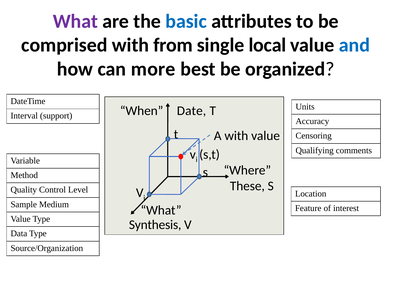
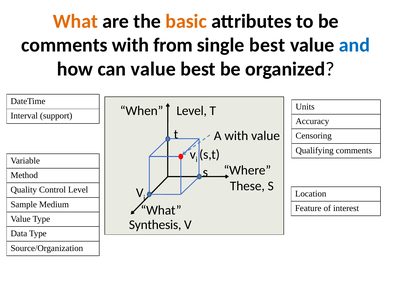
What at (75, 21) colour: purple -> orange
basic colour: blue -> orange
comprised at (64, 45): comprised -> comments
single local: local -> best
can more: more -> value
Date at (192, 111): Date -> Level
